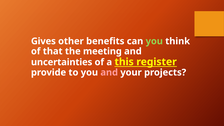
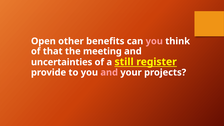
Gives: Gives -> Open
you at (154, 41) colour: light green -> pink
this: this -> still
